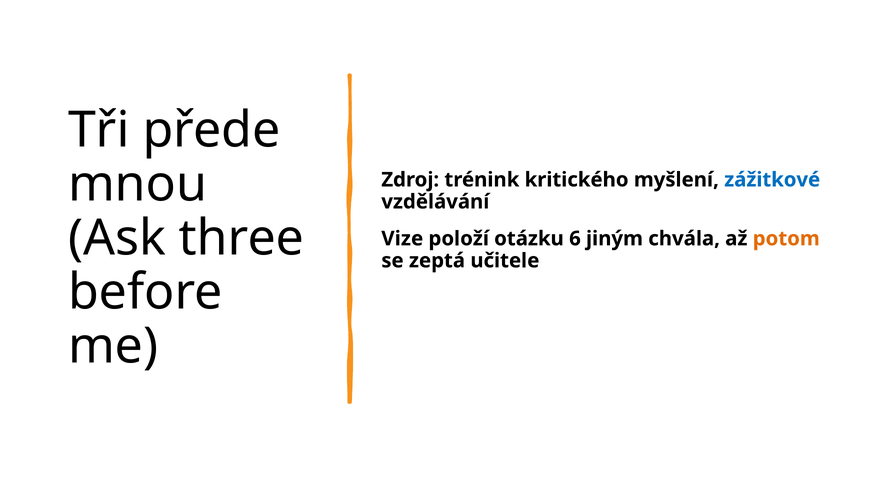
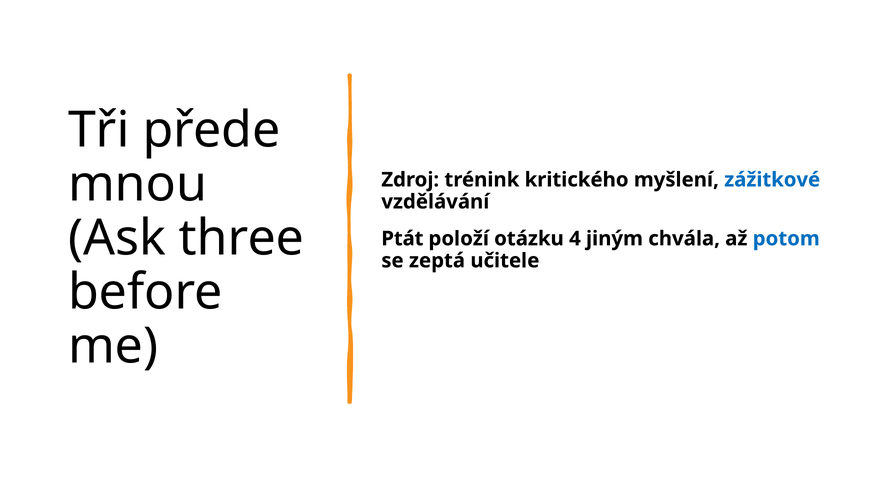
Vize: Vize -> Ptát
6: 6 -> 4
potom colour: orange -> blue
